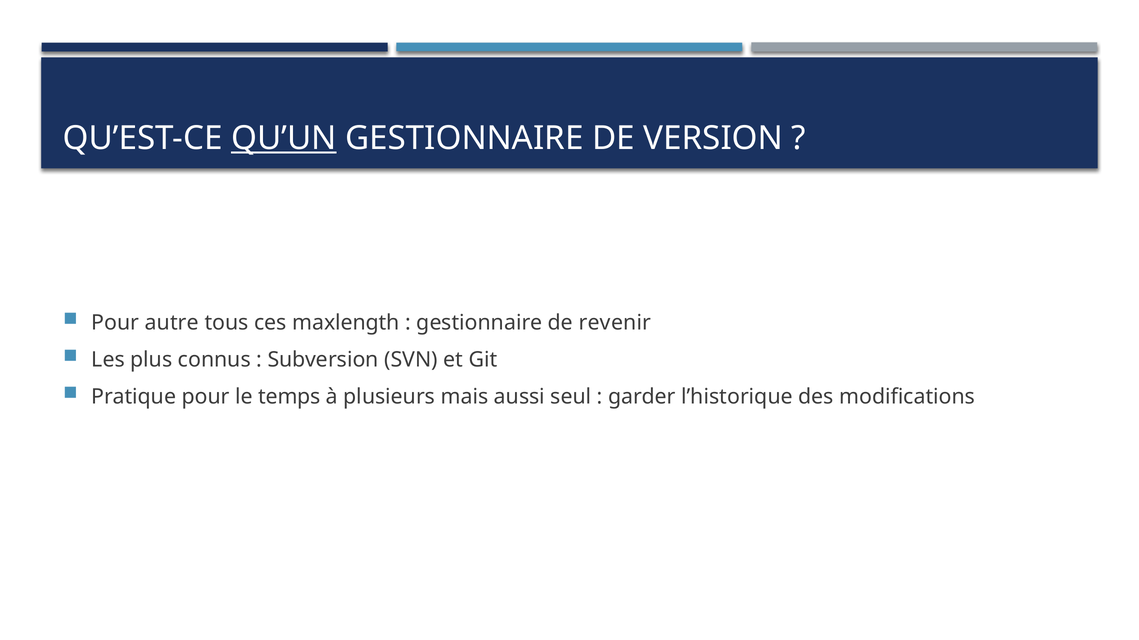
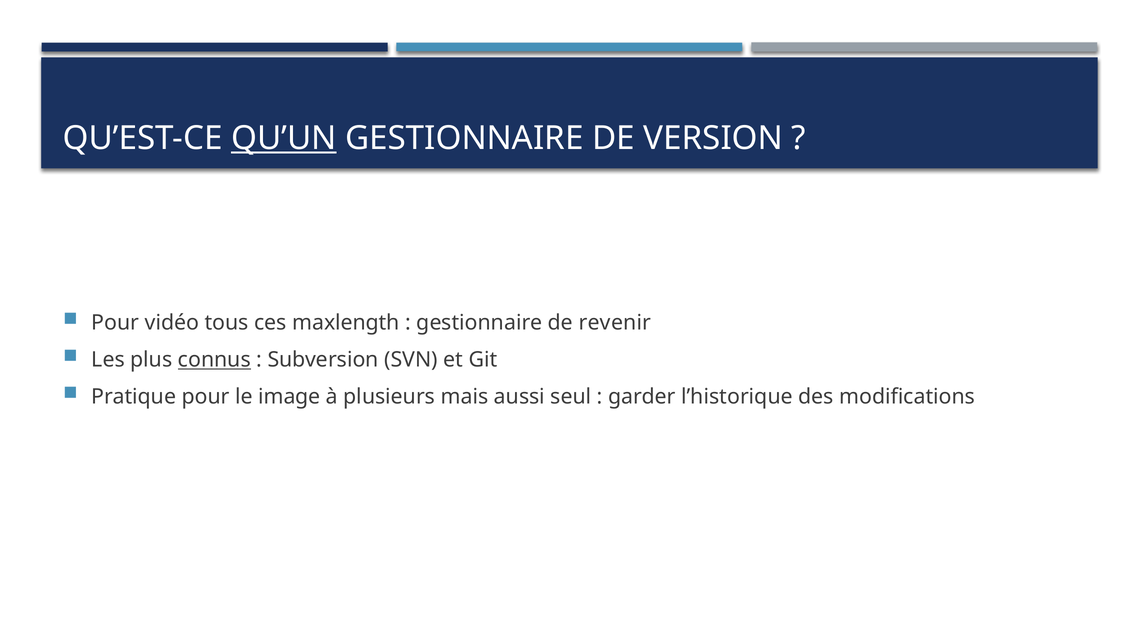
autre: autre -> vidéo
connus underline: none -> present
temps: temps -> image
